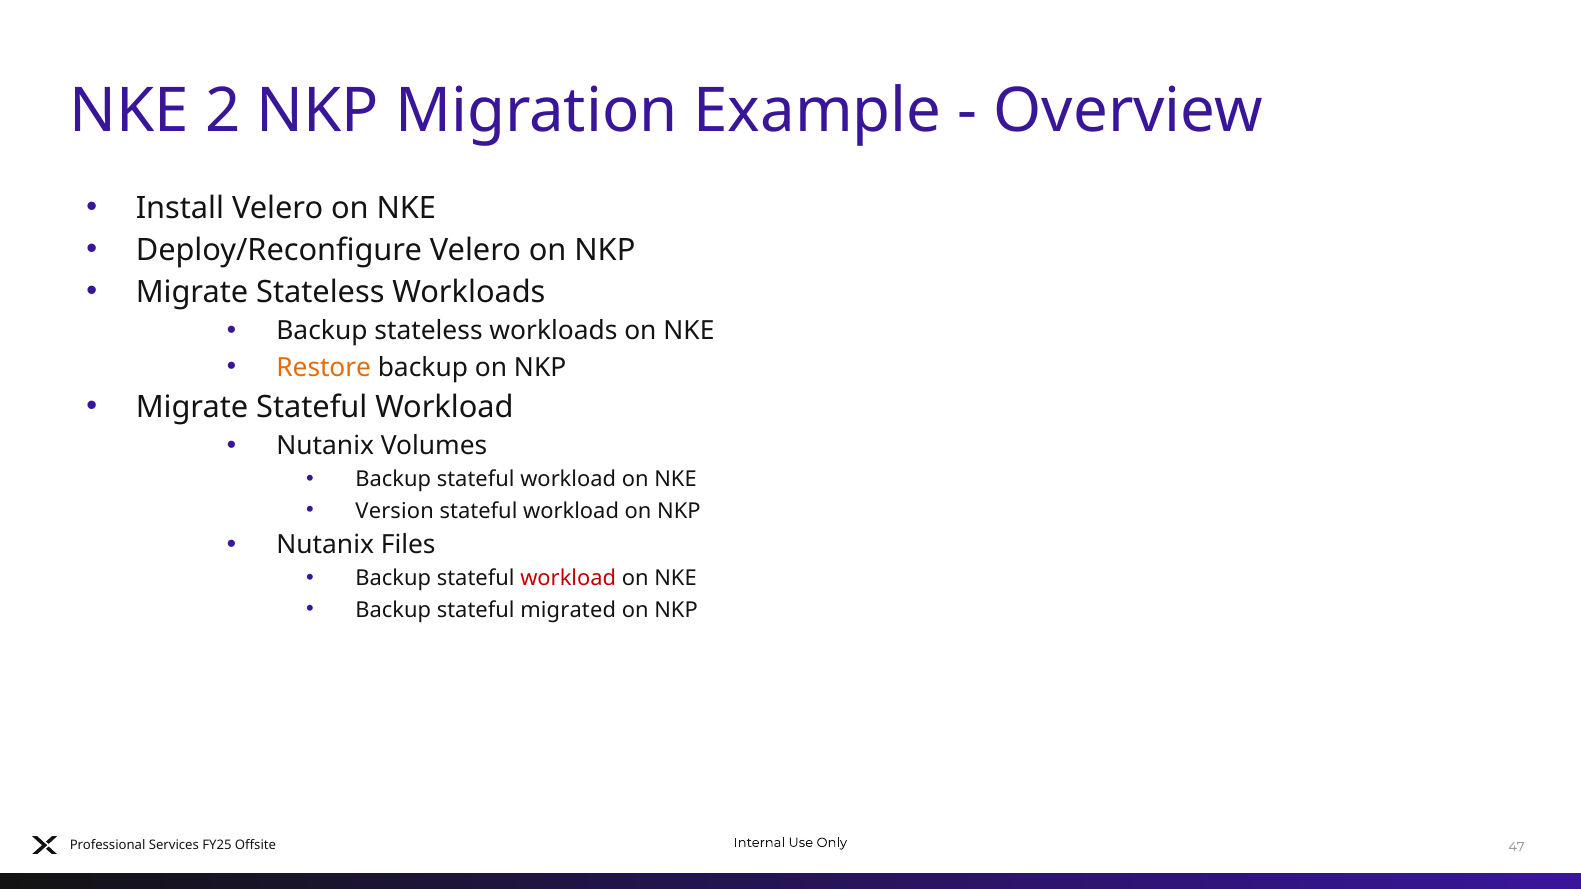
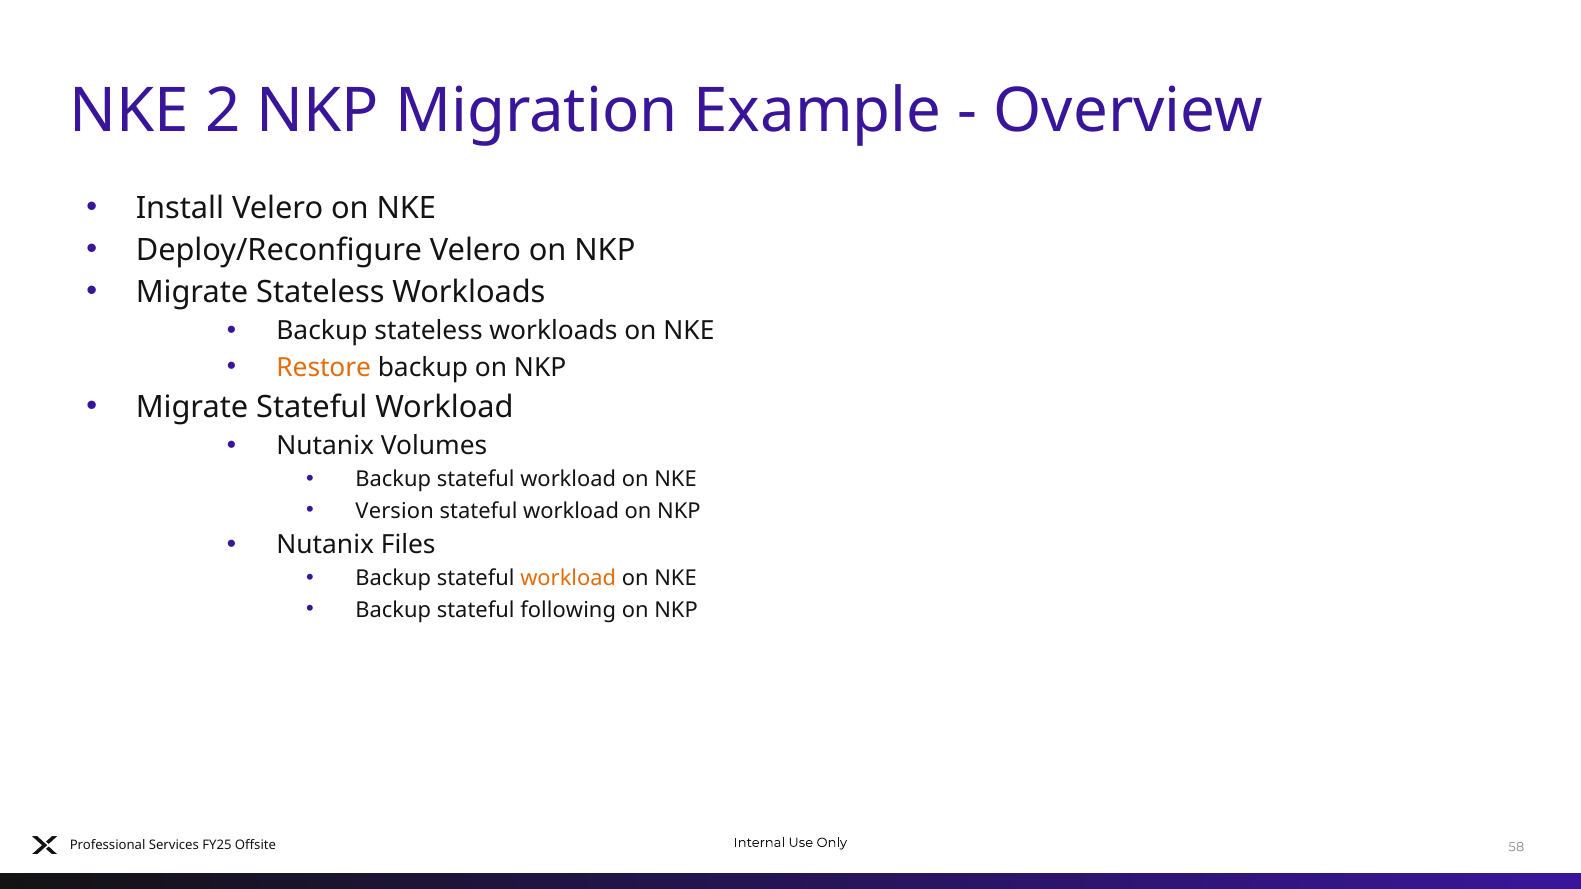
workload at (568, 579) colour: red -> orange
migrated: migrated -> following
47: 47 -> 58
